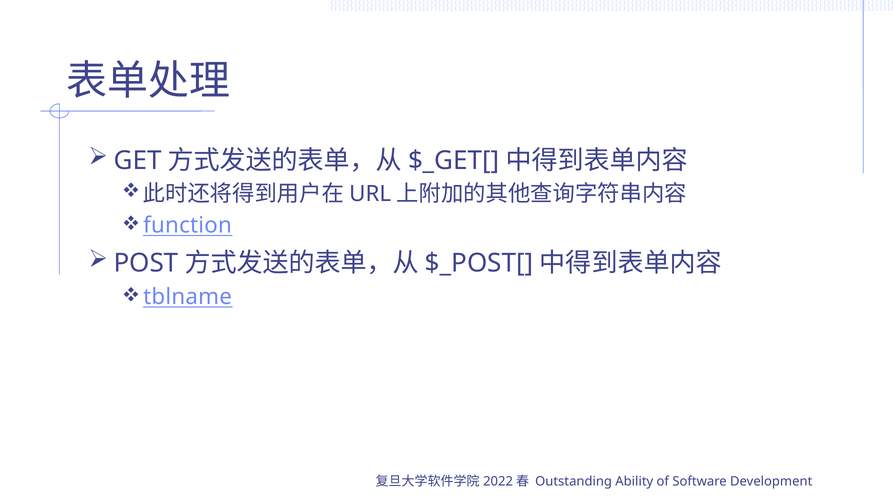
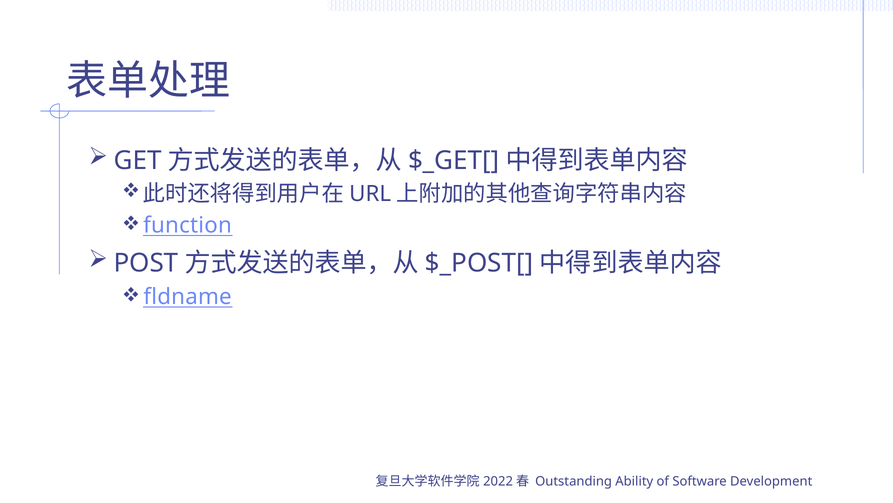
tblname: tblname -> fldname
